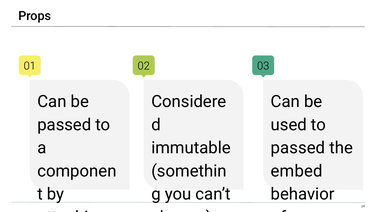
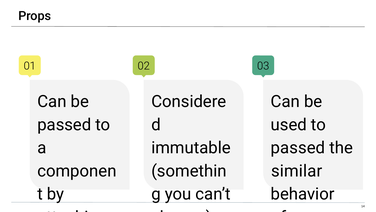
embed at (297, 171): embed -> similar
